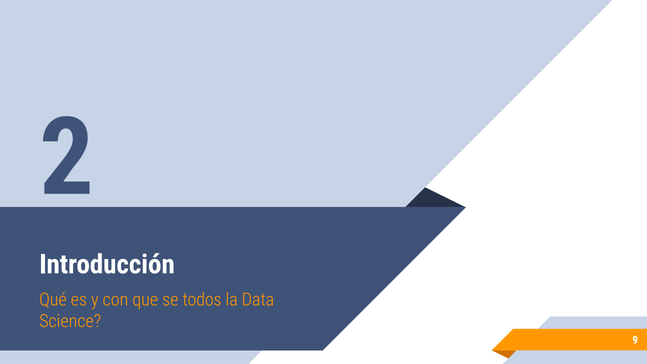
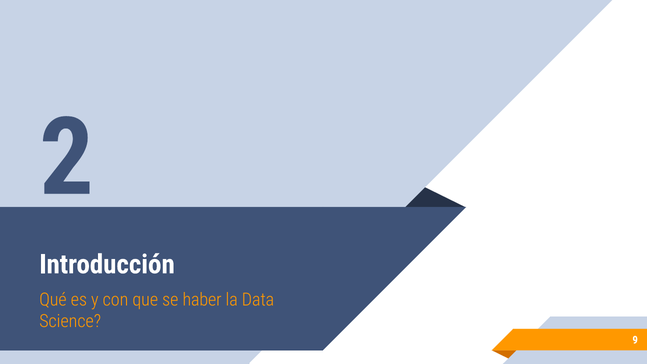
todos: todos -> haber
